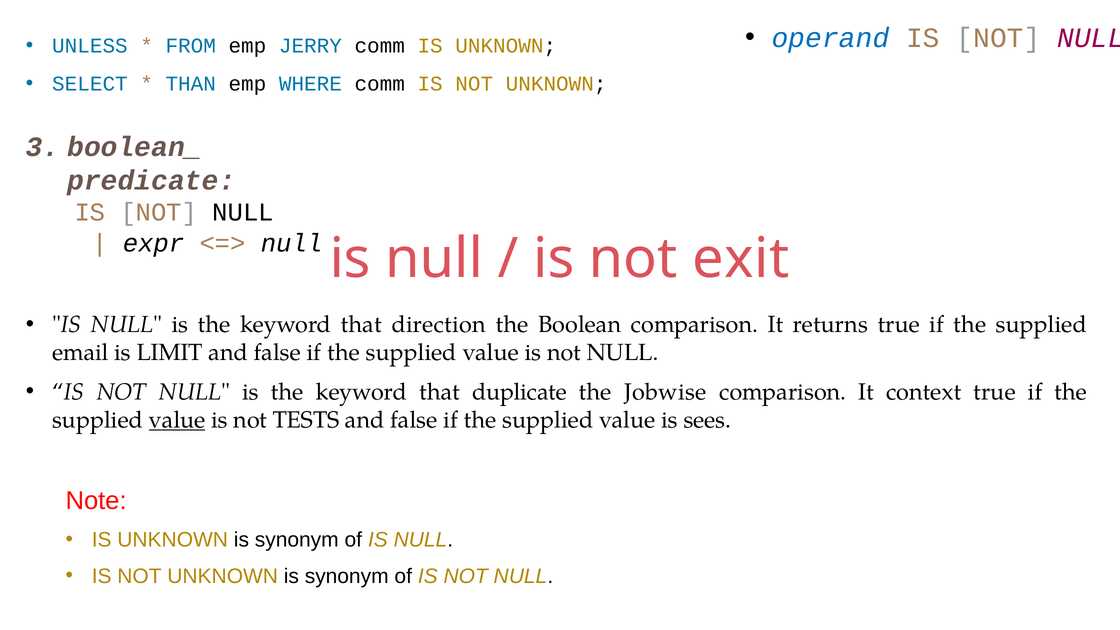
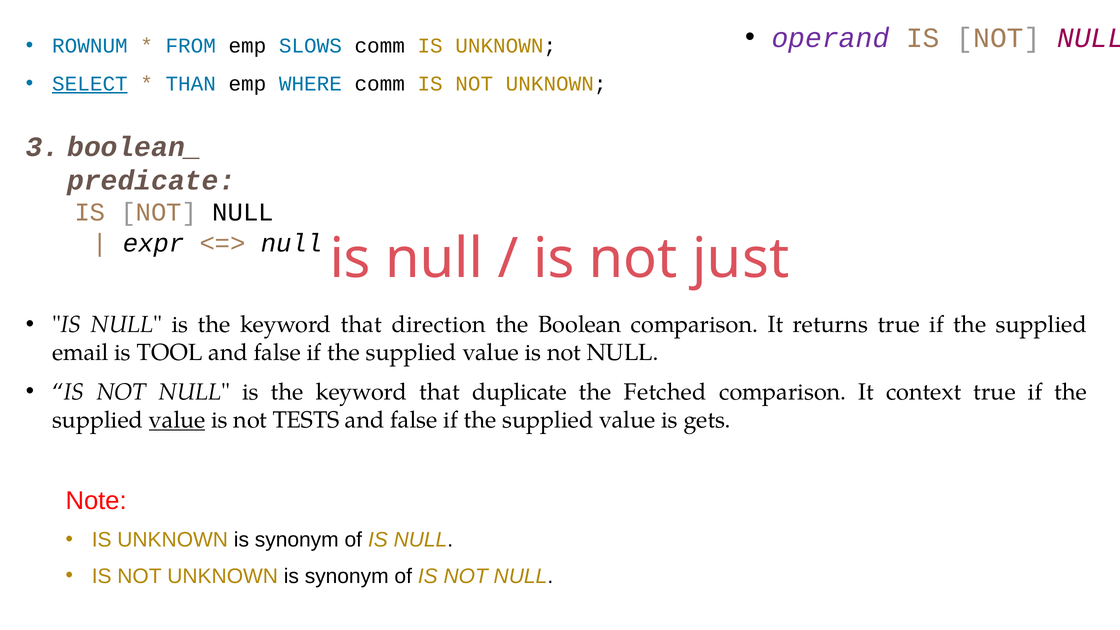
operand colour: blue -> purple
UNLESS: UNLESS -> ROWNUM
JERRY: JERRY -> SLOWS
SELECT underline: none -> present
exit: exit -> just
LIMIT: LIMIT -> TOOL
Jobwise: Jobwise -> Fetched
sees: sees -> gets
